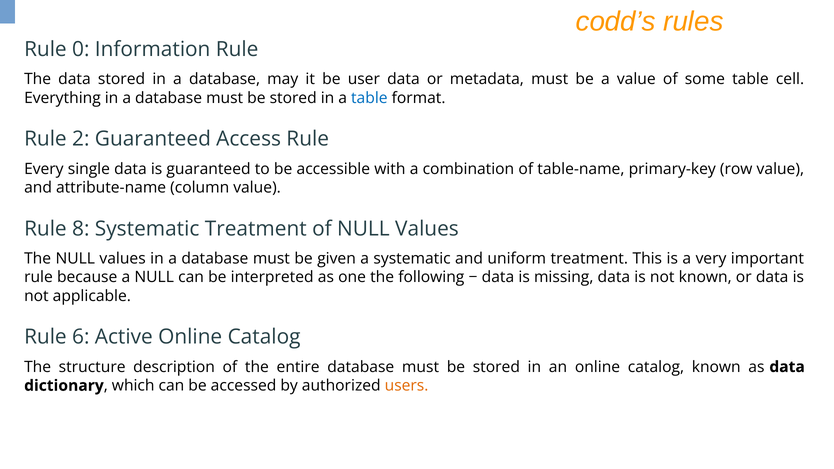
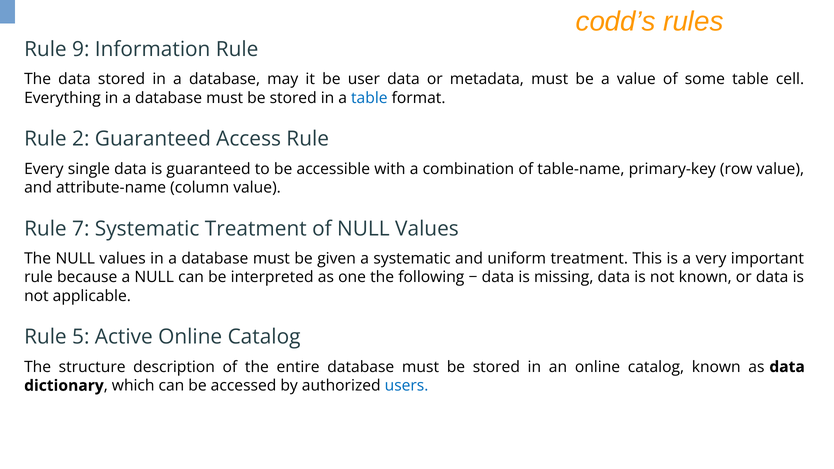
0: 0 -> 9
8: 8 -> 7
6: 6 -> 5
users colour: orange -> blue
